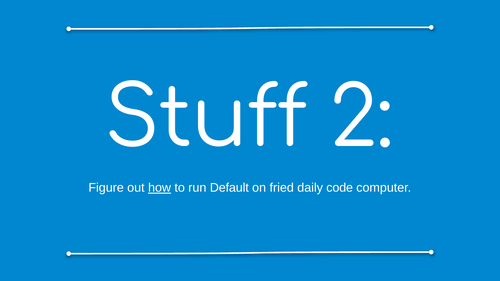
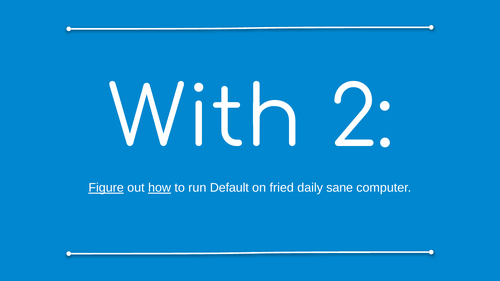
Stuff: Stuff -> With
Figure underline: none -> present
code: code -> sane
